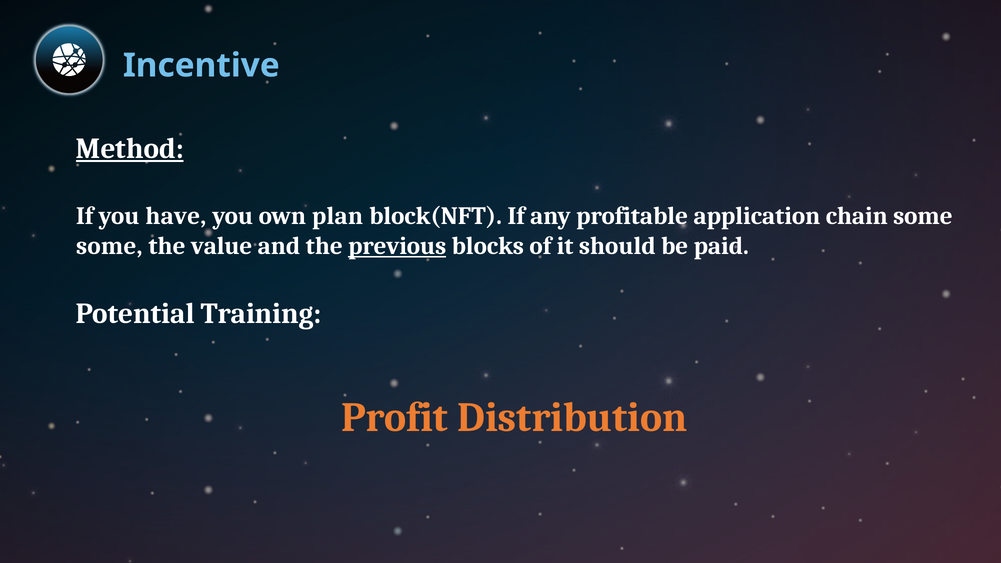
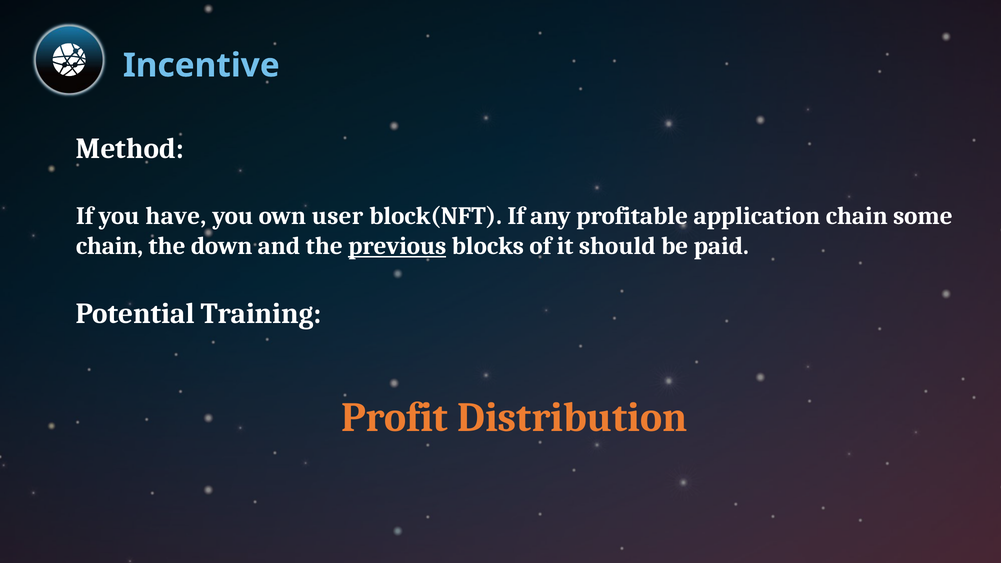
Method underline: present -> none
plan: plan -> user
some at (109, 246): some -> chain
value: value -> down
